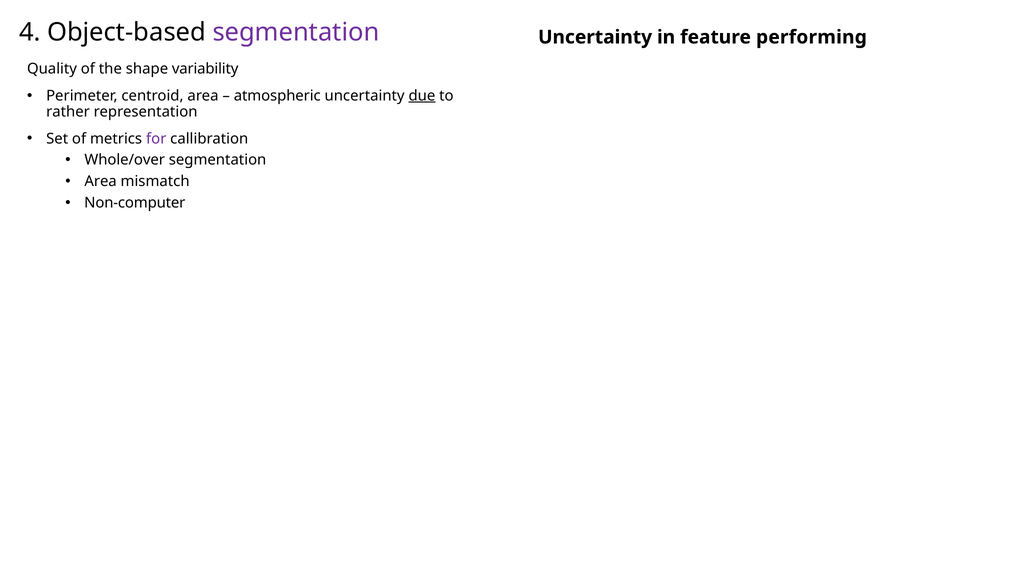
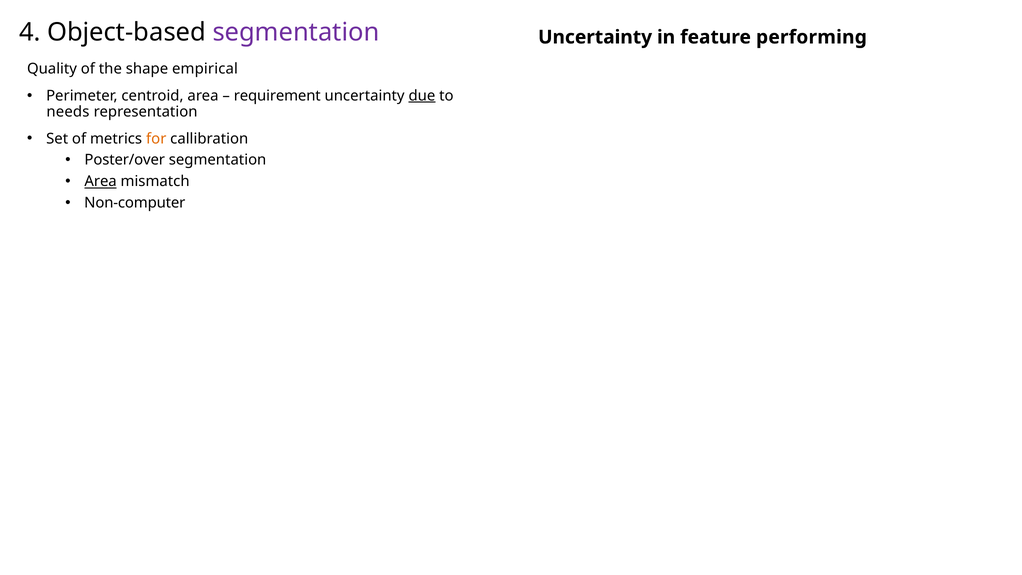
variability: variability -> empirical
atmospheric: atmospheric -> requirement
rather: rather -> needs
for colour: purple -> orange
Whole/over: Whole/over -> Poster/over
Area at (101, 181) underline: none -> present
